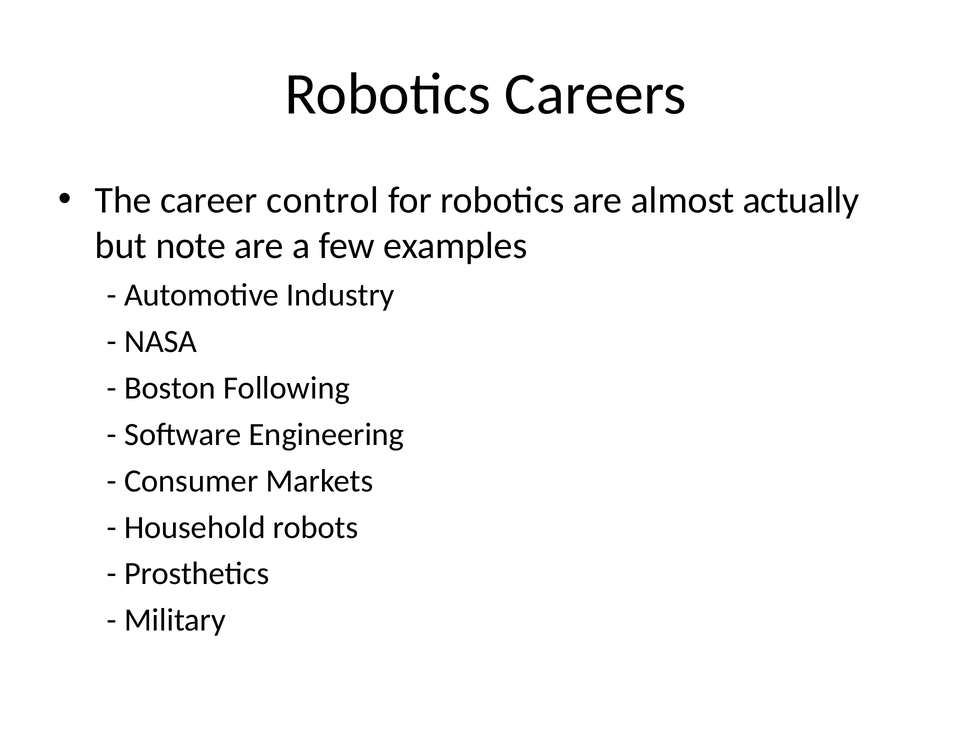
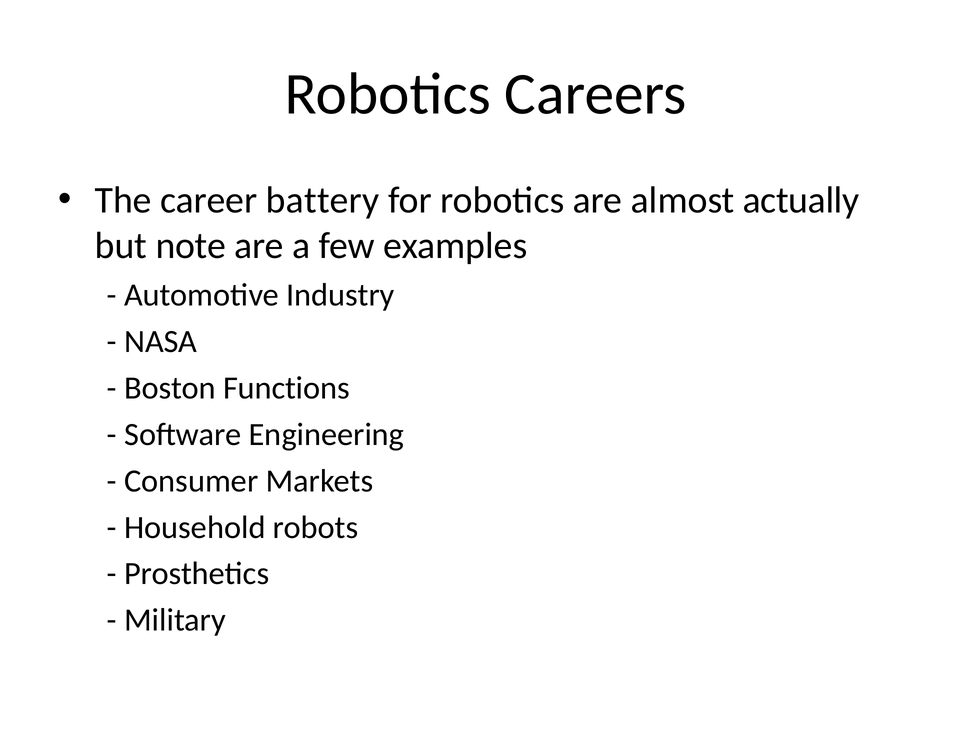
control: control -> battery
Following: Following -> Functions
